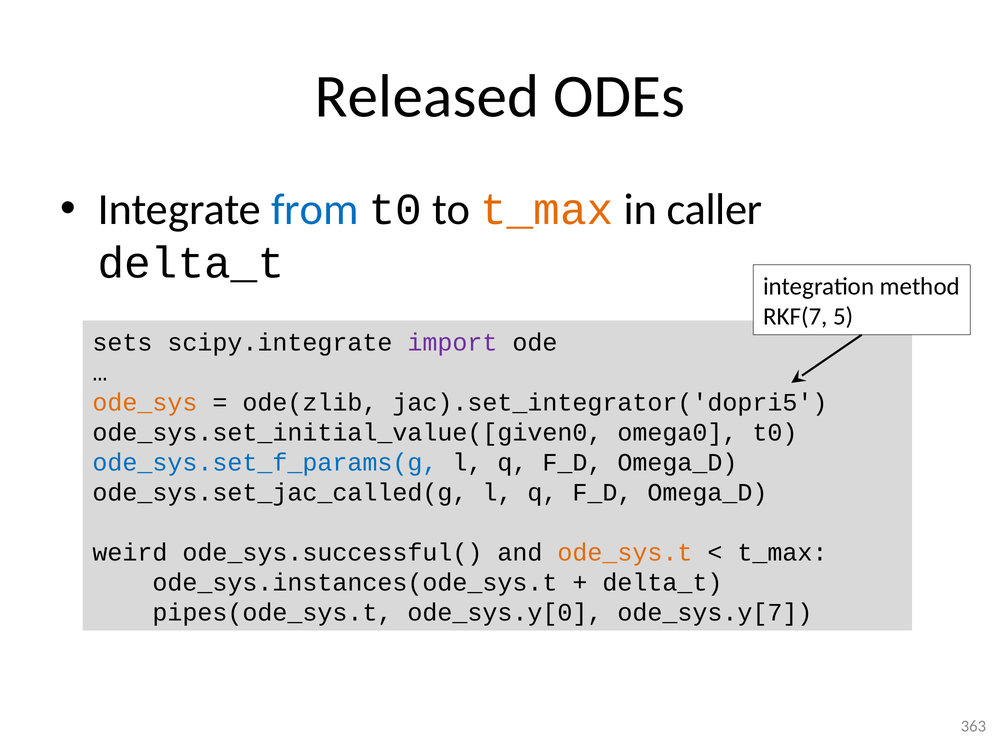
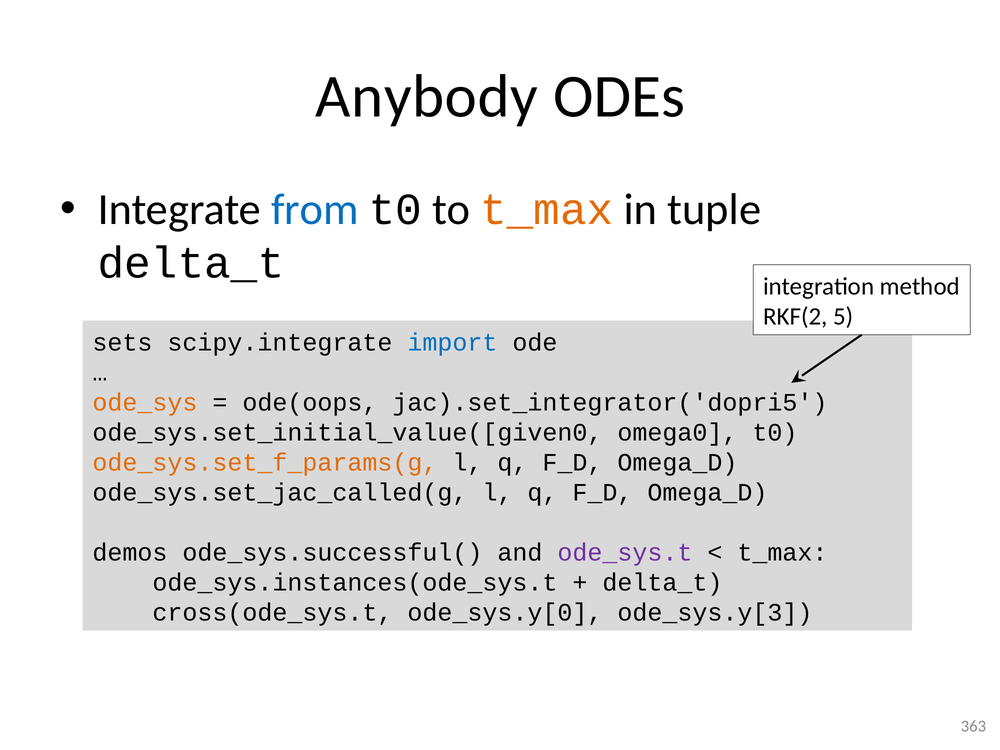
Released: Released -> Anybody
caller: caller -> tuple
RKF(7: RKF(7 -> RKF(2
import colour: purple -> blue
ode(zlib: ode(zlib -> ode(oops
ode_sys.set_f_params(g colour: blue -> orange
weird: weird -> demos
ode_sys.t colour: orange -> purple
pipes(ode_sys.t: pipes(ode_sys.t -> cross(ode_sys.t
ode_sys.y[7: ode_sys.y[7 -> ode_sys.y[3
